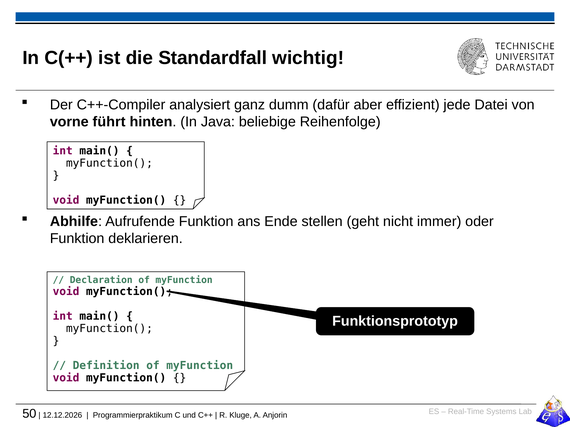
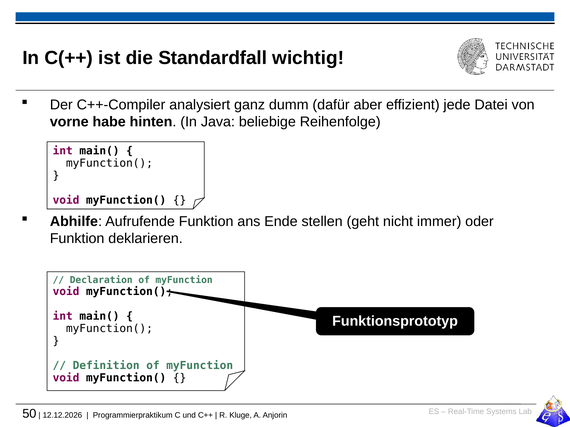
führt: führt -> habe
